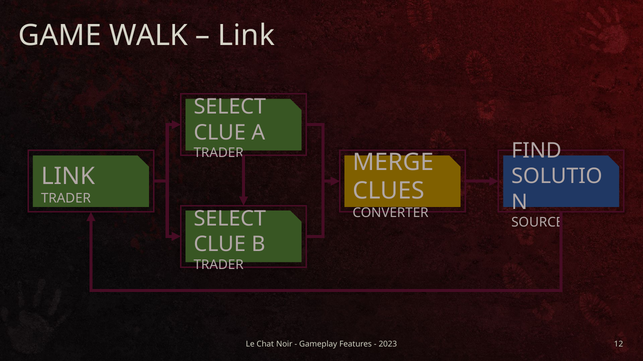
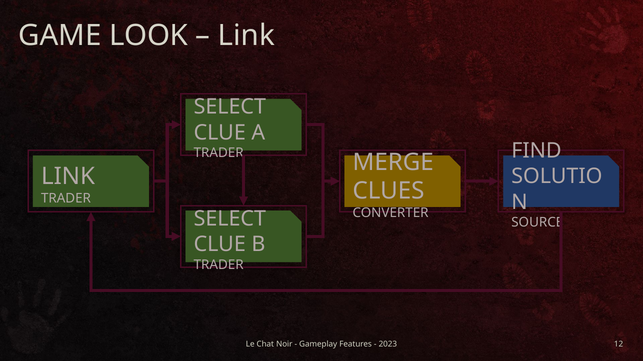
WALK: WALK -> LOOK
